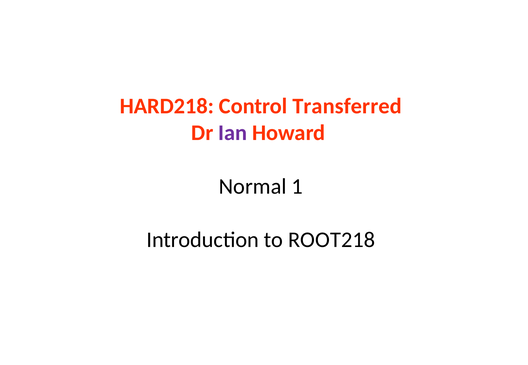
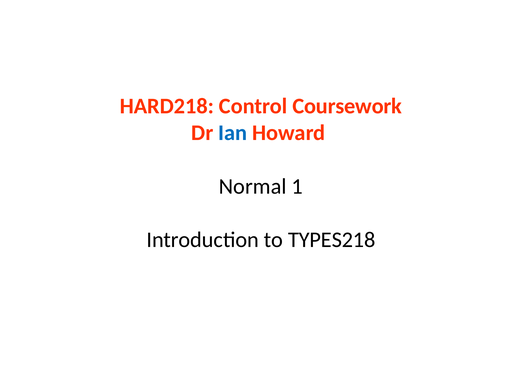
Transferred: Transferred -> Coursework
Ian colour: purple -> blue
ROOT218: ROOT218 -> TYPES218
